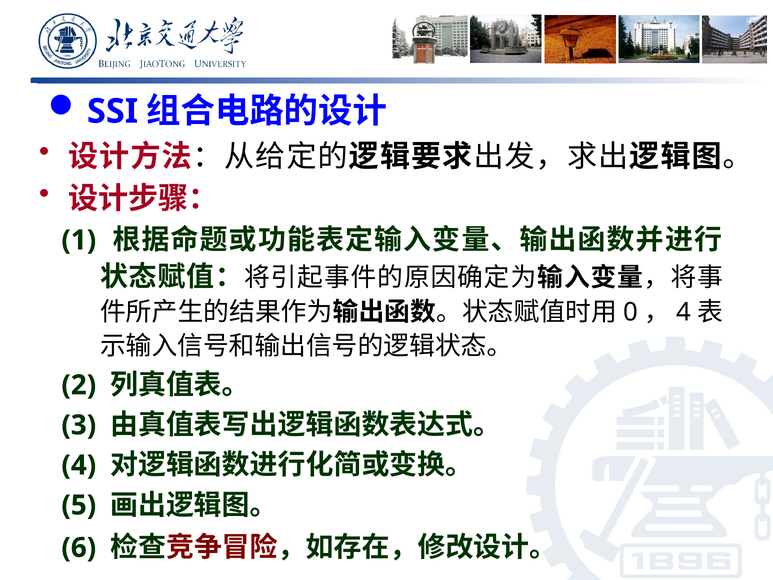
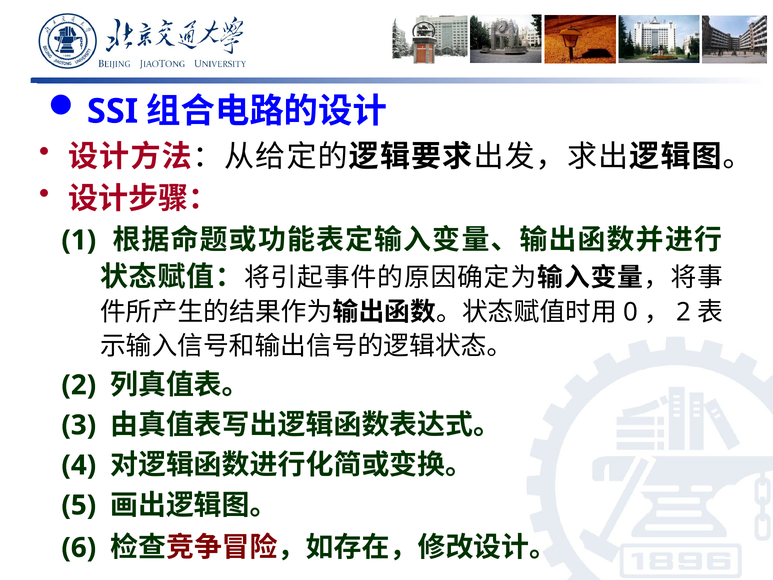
4 at (684, 312): 4 -> 2
